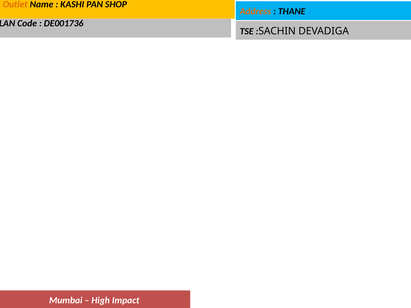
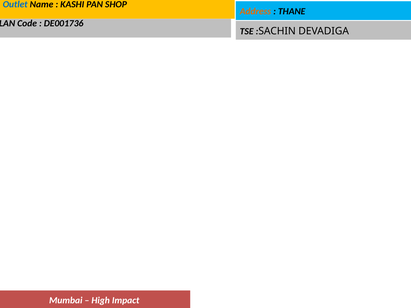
Outlet colour: orange -> blue
